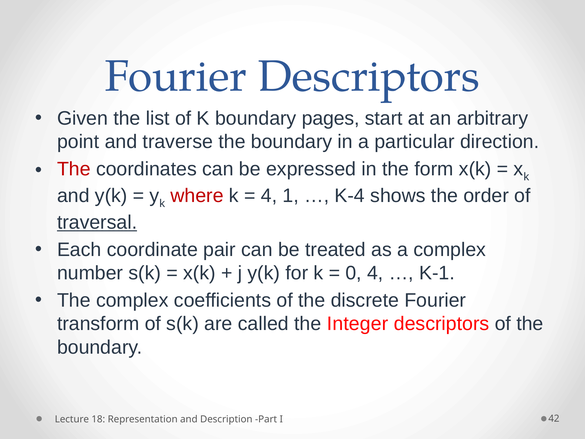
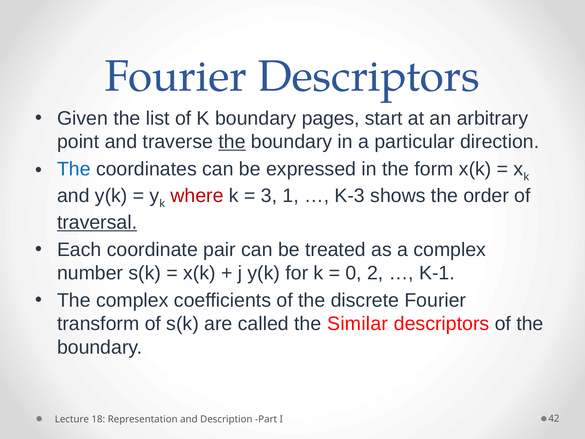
the at (232, 142) underline: none -> present
The at (74, 169) colour: red -> blue
4 at (269, 196): 4 -> 3
K-4: K-4 -> K-3
0 4: 4 -> 2
Integer: Integer -> Similar
